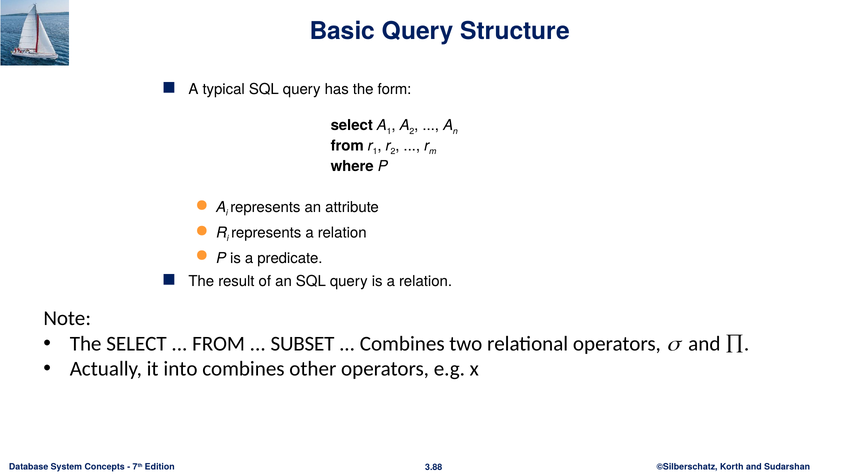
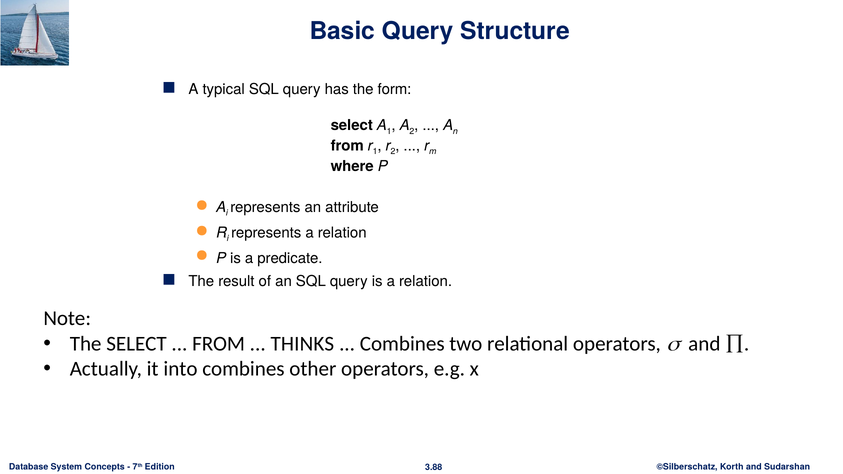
SUBSET: SUBSET -> THINKS
